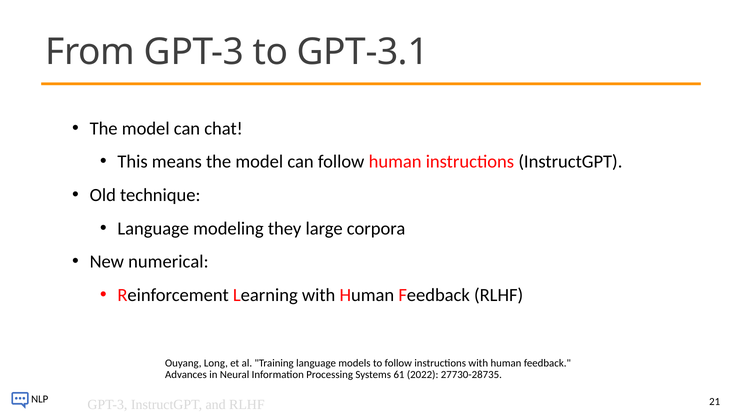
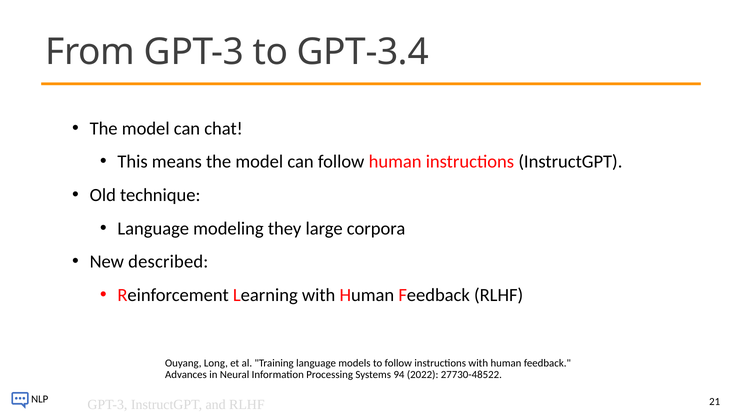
GPT-3.1: GPT-3.1 -> GPT-3.4
numerical: numerical -> described
61: 61 -> 94
27730-28735: 27730-28735 -> 27730-48522
